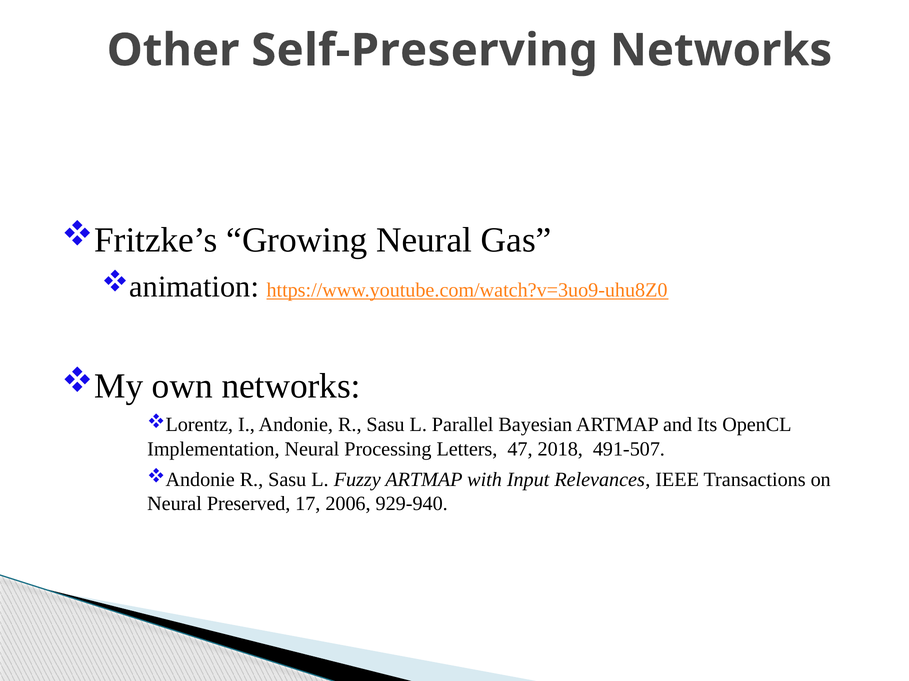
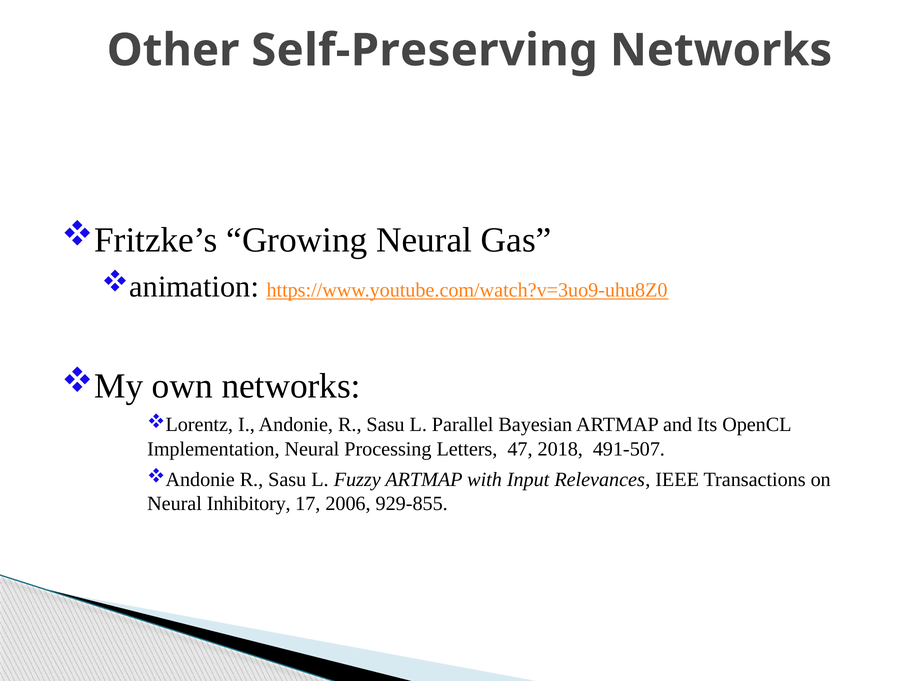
Preserved: Preserved -> Inhibitory
929-940: 929-940 -> 929-855
